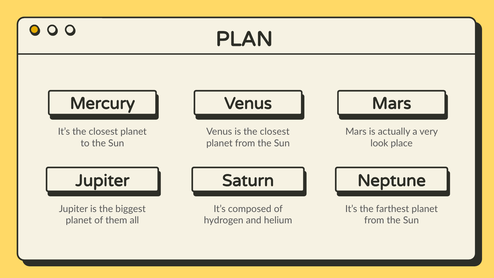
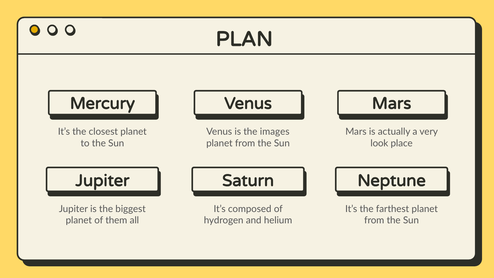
is the closest: closest -> images
